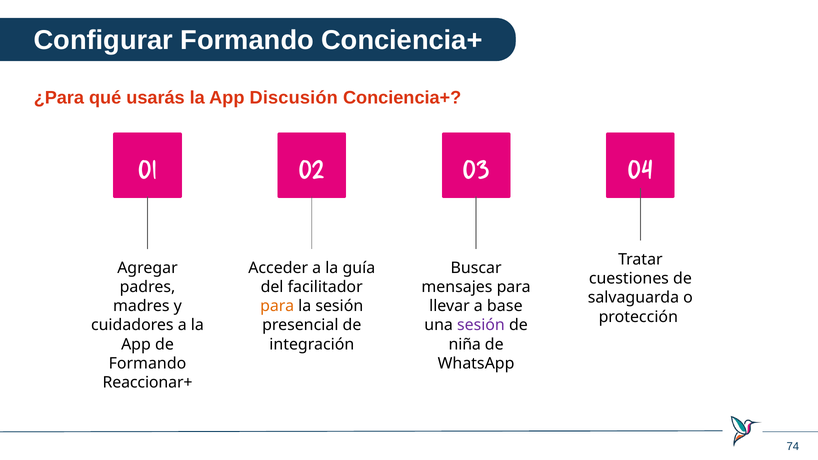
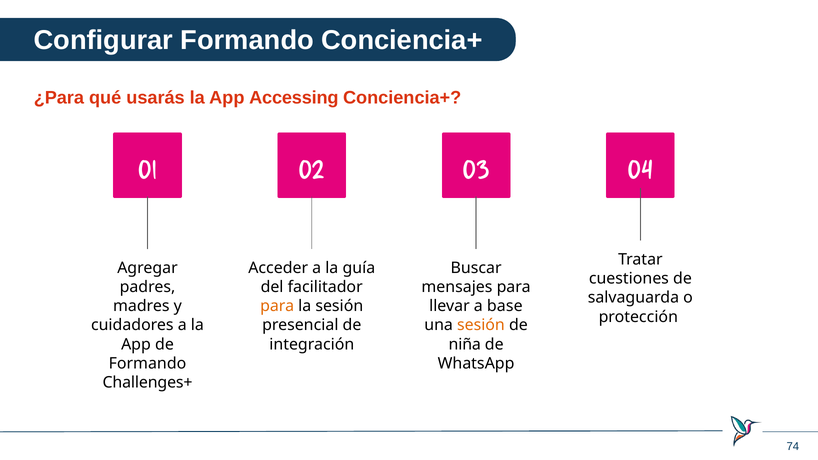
Discusión: Discusión -> Accessing
sesión at (481, 325) colour: purple -> orange
Reaccionar+: Reaccionar+ -> Challenges+
